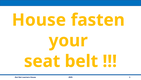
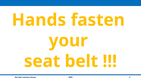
House at (39, 20): House -> Hands
